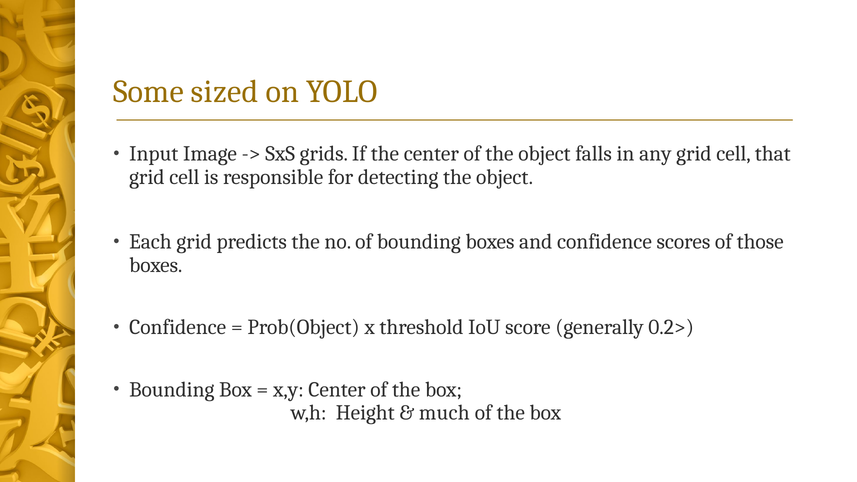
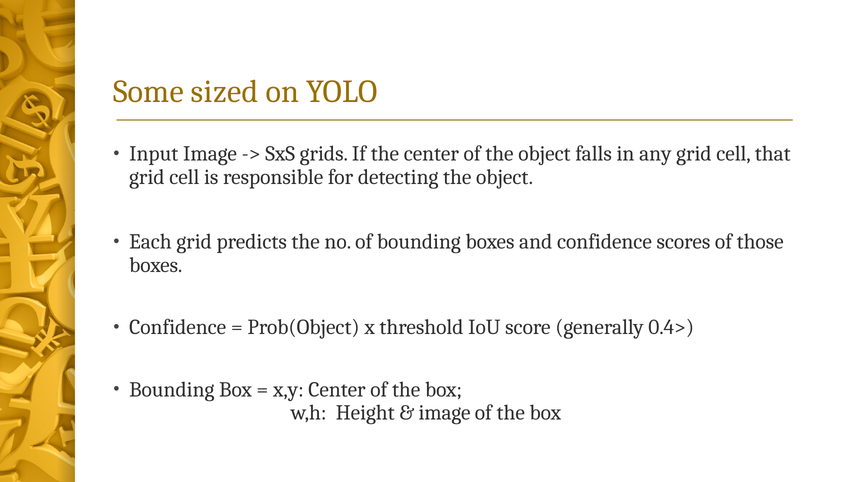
0.2>: 0.2> -> 0.4>
much at (444, 413): much -> image
